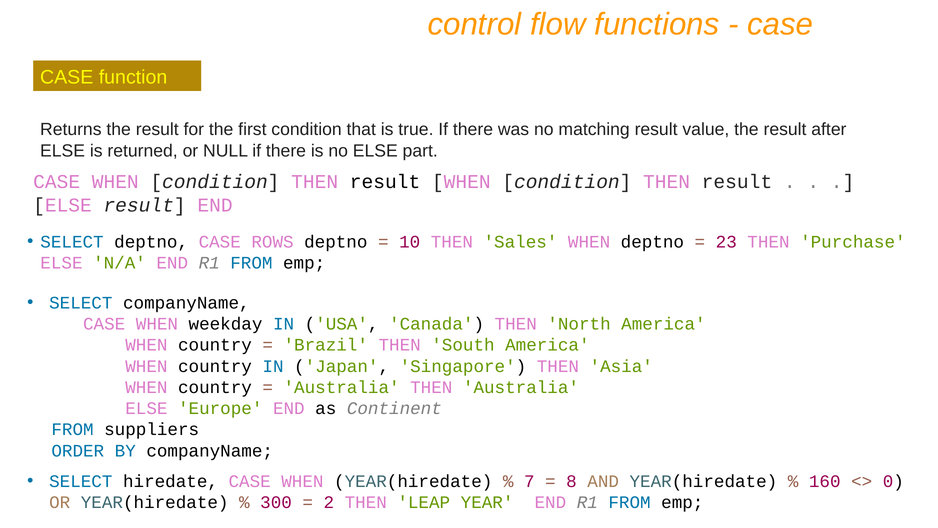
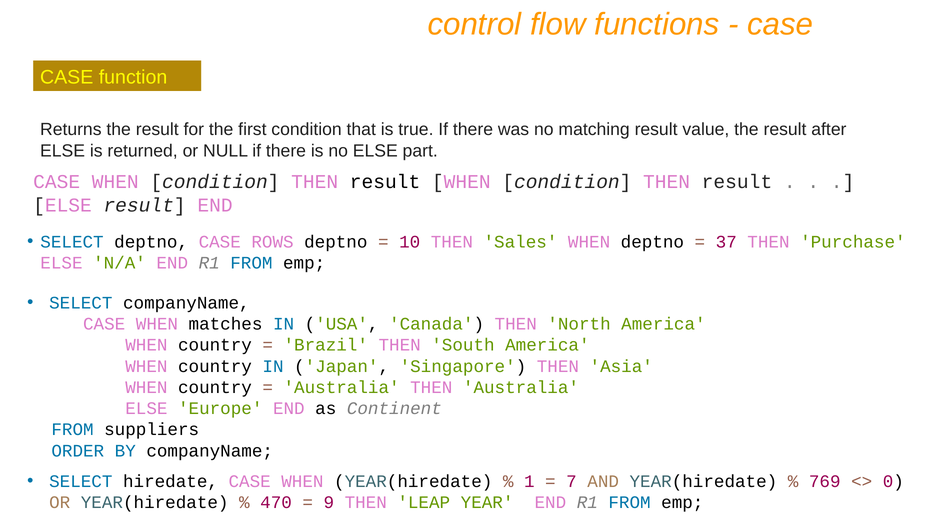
23: 23 -> 37
weekday: weekday -> matches
7: 7 -> 1
8: 8 -> 7
160: 160 -> 769
300: 300 -> 470
2: 2 -> 9
